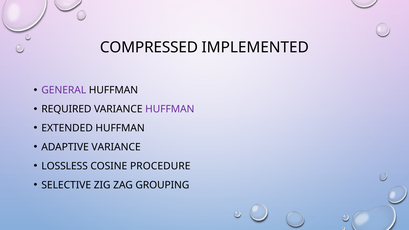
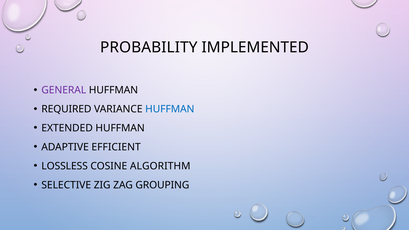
COMPRESSED: COMPRESSED -> PROBABILITY
HUFFMAN at (170, 109) colour: purple -> blue
ADAPTIVE VARIANCE: VARIANCE -> EFFICIENT
PROCEDURE: PROCEDURE -> ALGORITHM
